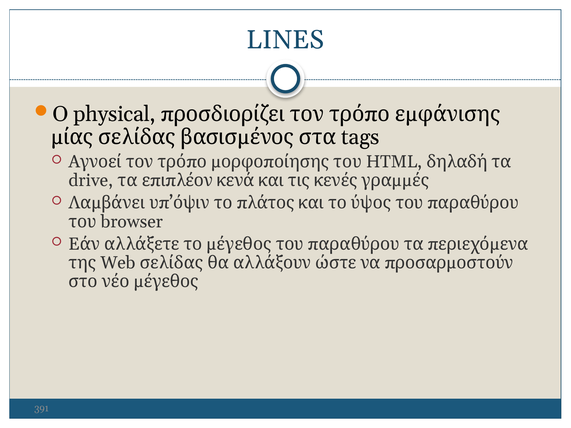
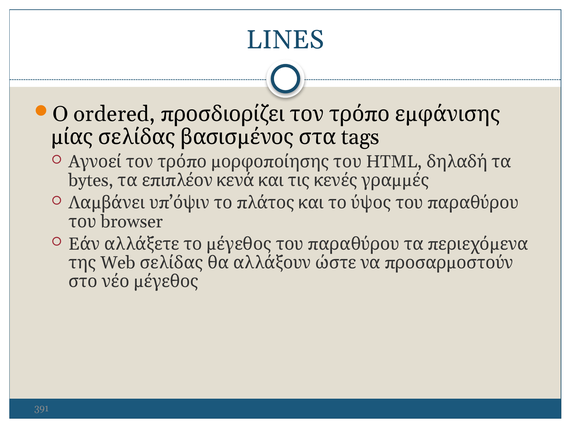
physical: physical -> ordered
drive: drive -> bytes
